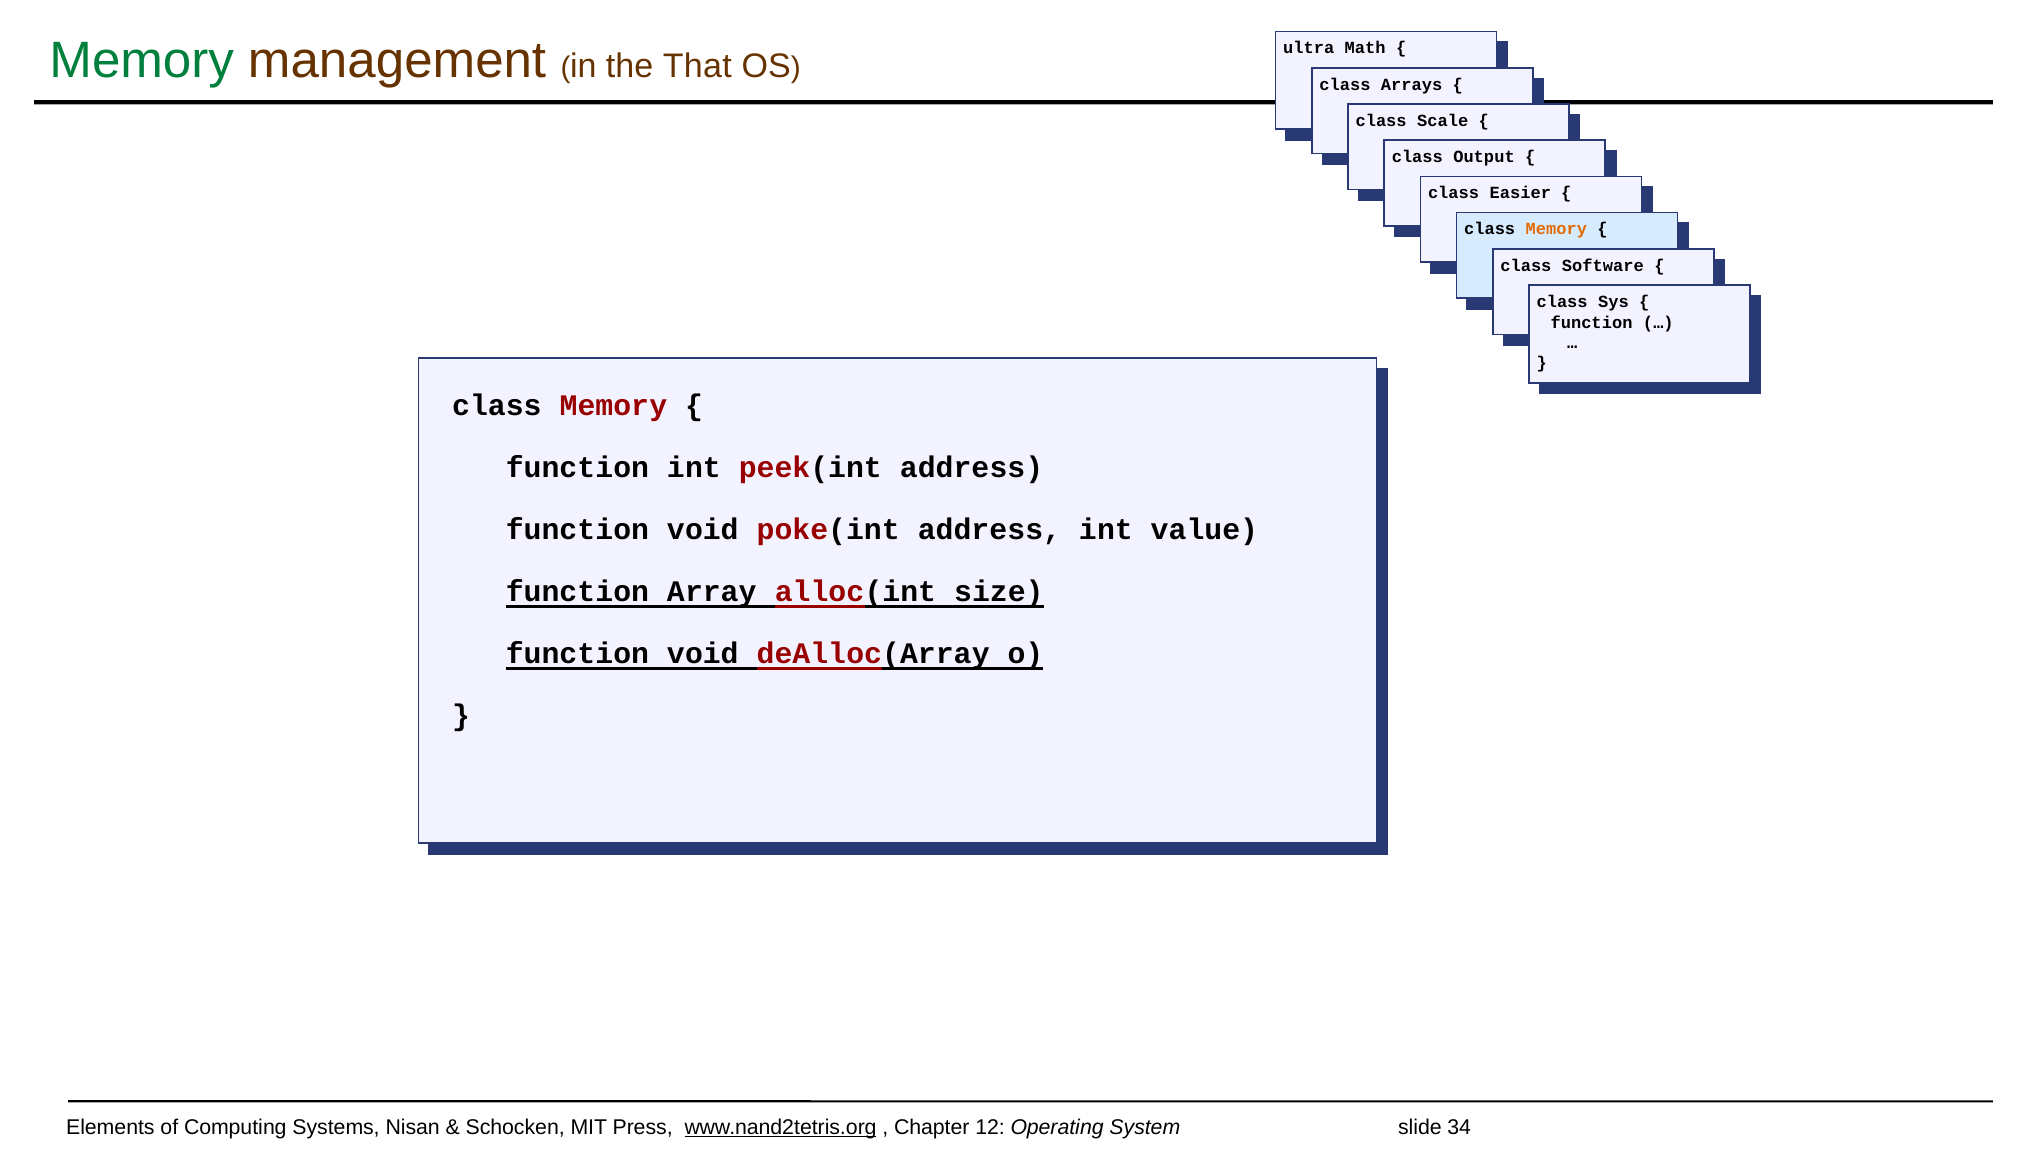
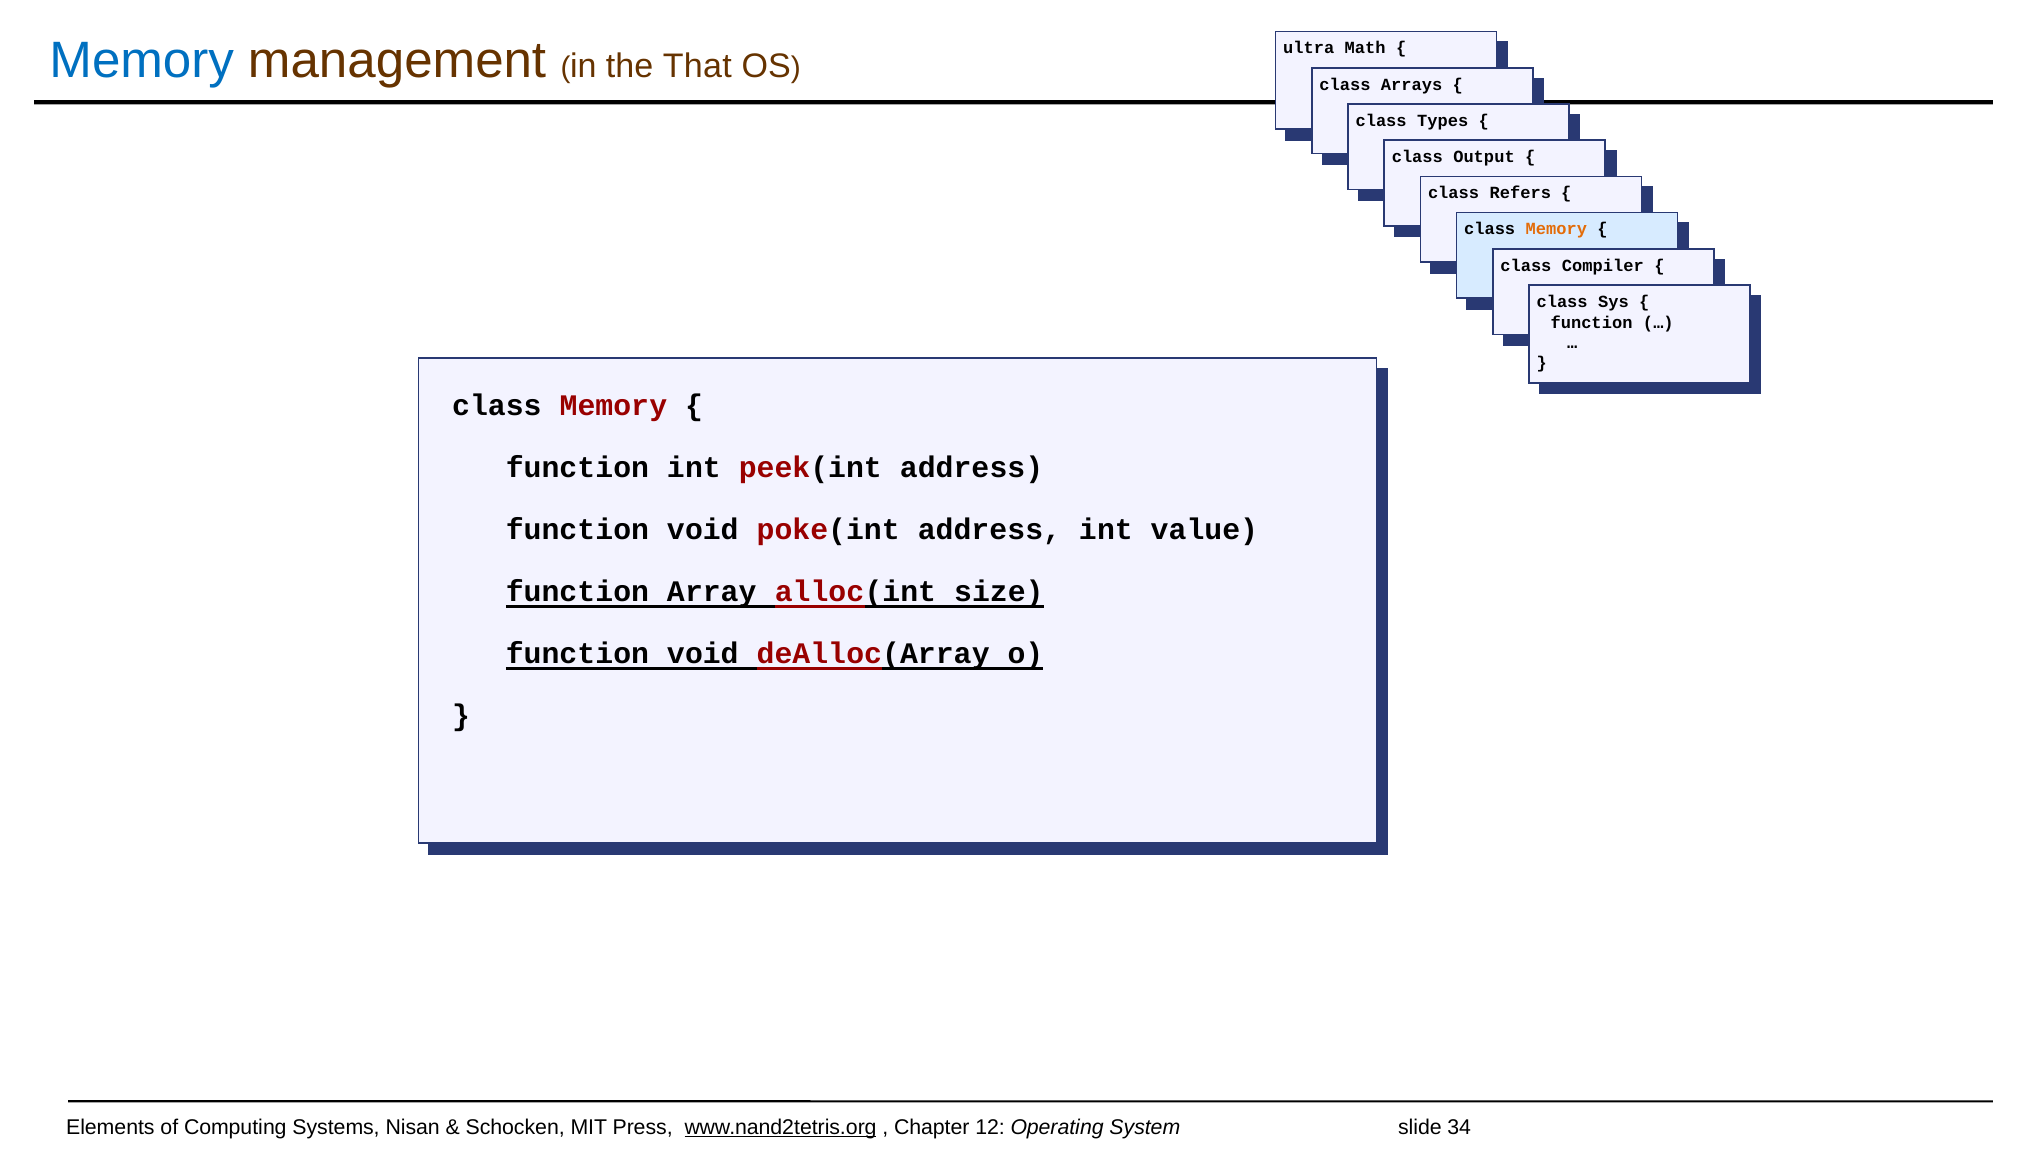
Memory at (142, 61) colour: green -> blue
Scale: Scale -> Types
Easier: Easier -> Refers
Software: Software -> Compiler
